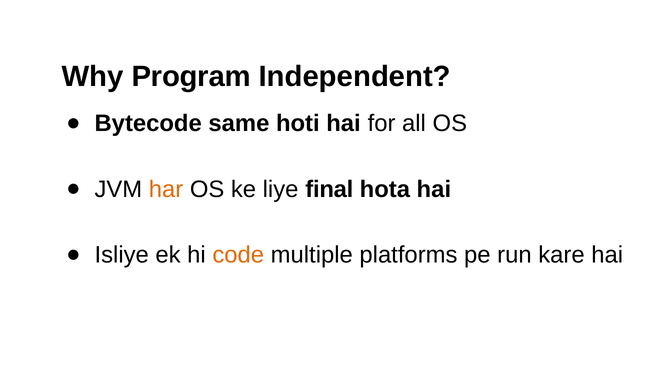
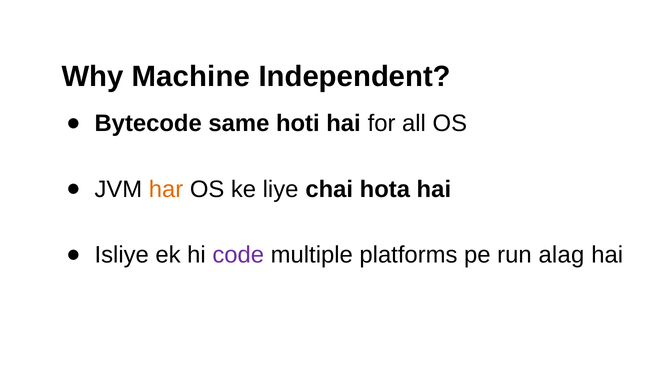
Program: Program -> Machine
final: final -> chai
code colour: orange -> purple
kare: kare -> alag
